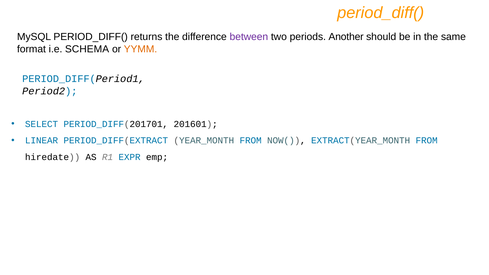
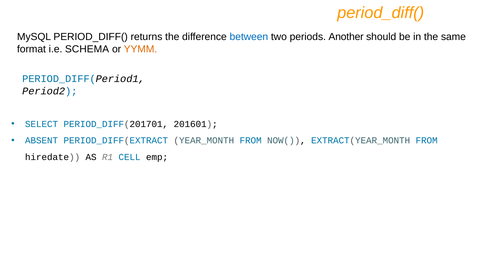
between colour: purple -> blue
LINEAR: LINEAR -> ABSENT
EXPR: EXPR -> CELL
